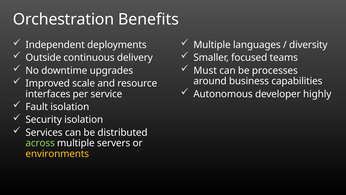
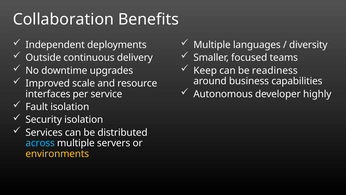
Orchestration: Orchestration -> Collaboration
Must: Must -> Keep
processes: processes -> readiness
across colour: light green -> light blue
